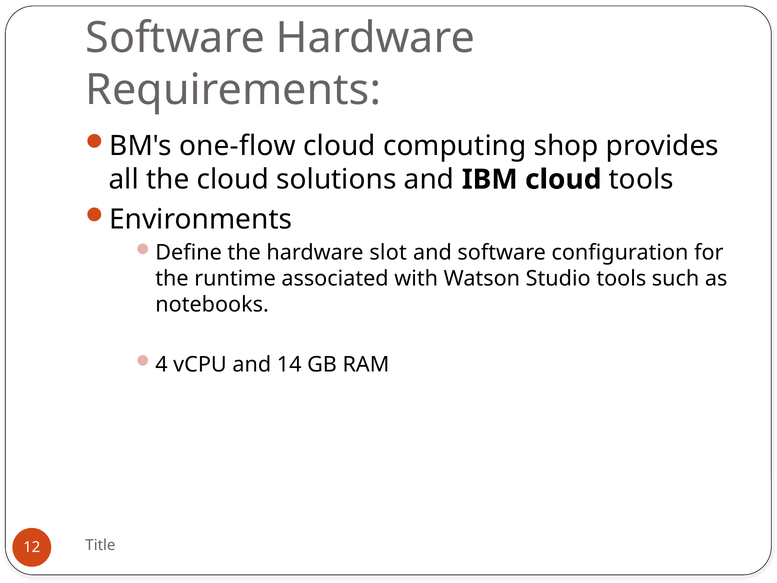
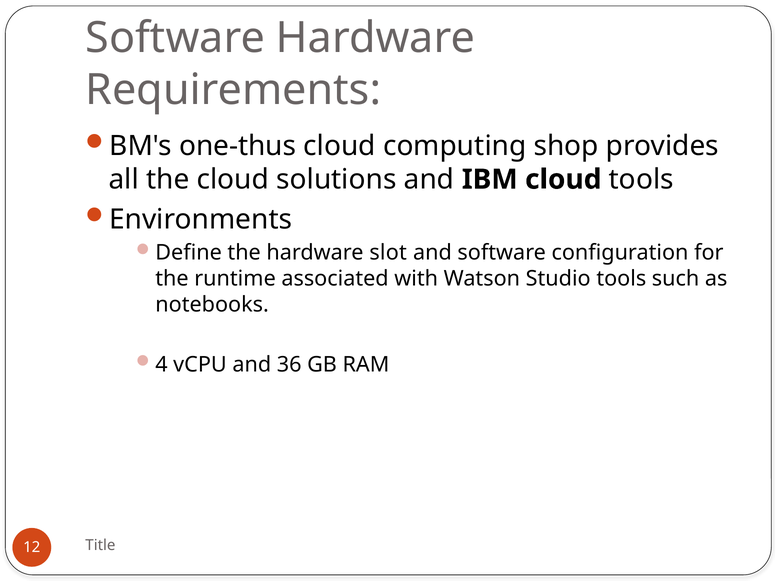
one-flow: one-flow -> one-thus
14: 14 -> 36
